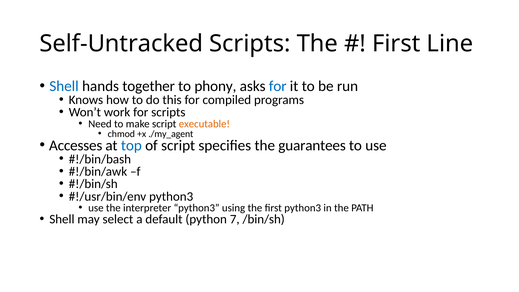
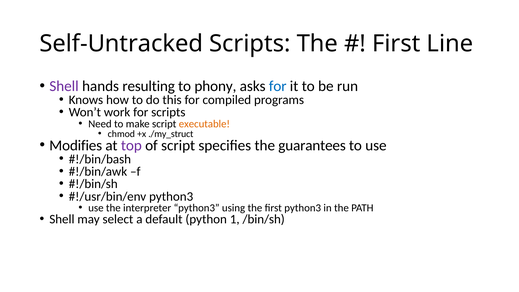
Shell at (64, 86) colour: blue -> purple
together: together -> resulting
./my_agent: ./my_agent -> ./my_struct
Accesses: Accesses -> Modifies
top colour: blue -> purple
7: 7 -> 1
